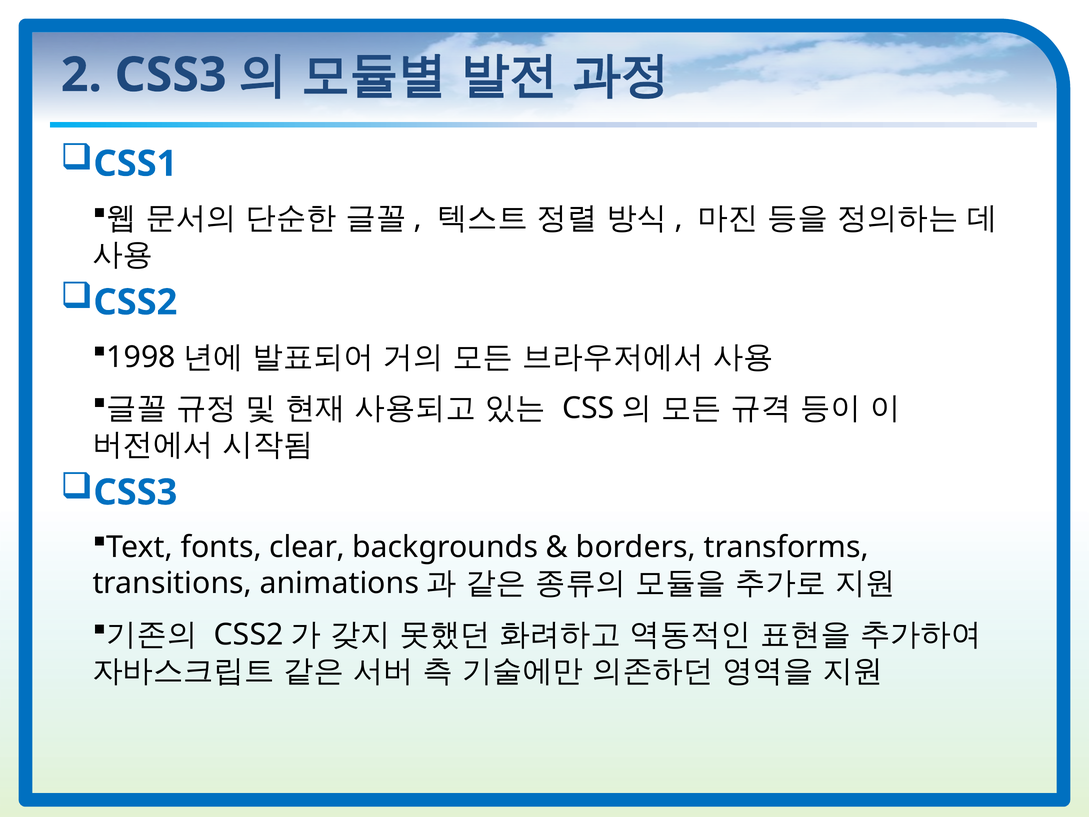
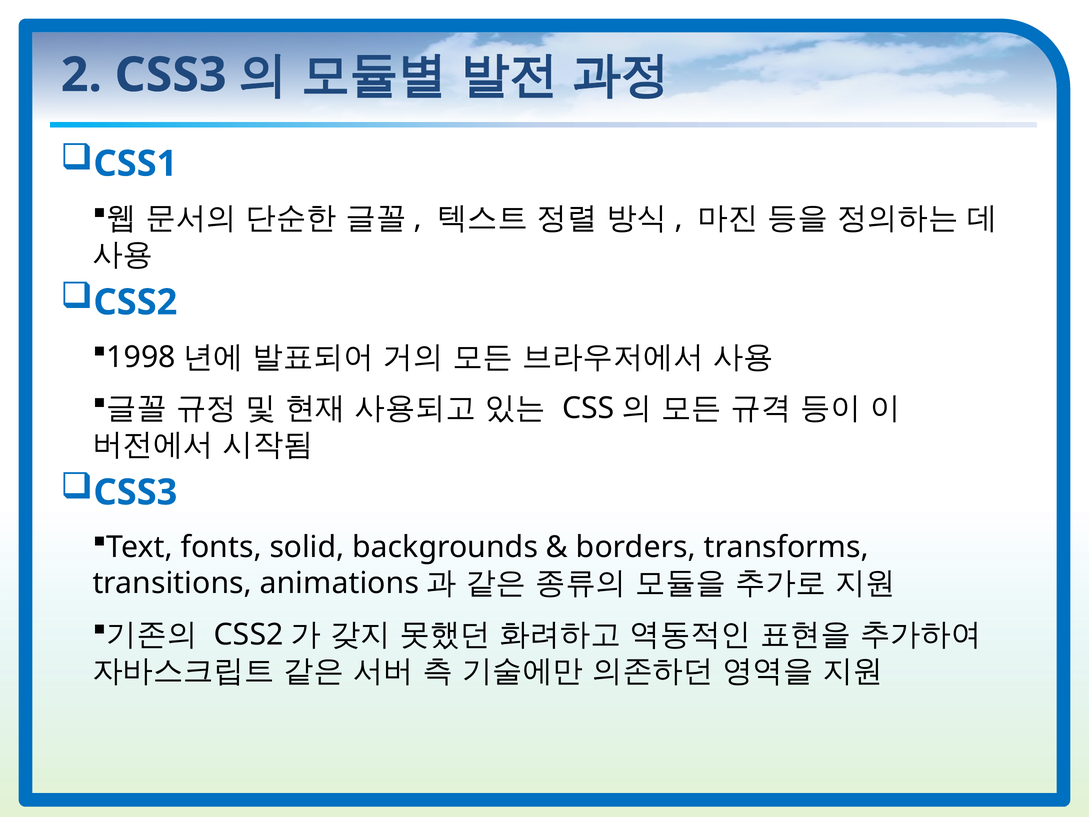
clear: clear -> solid
